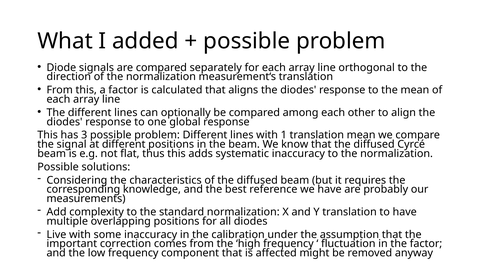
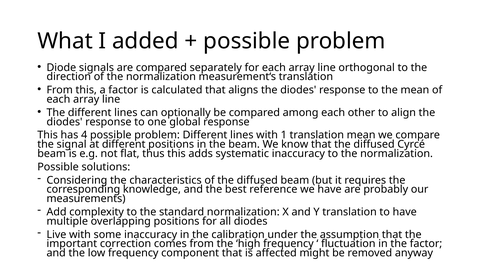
3: 3 -> 4
